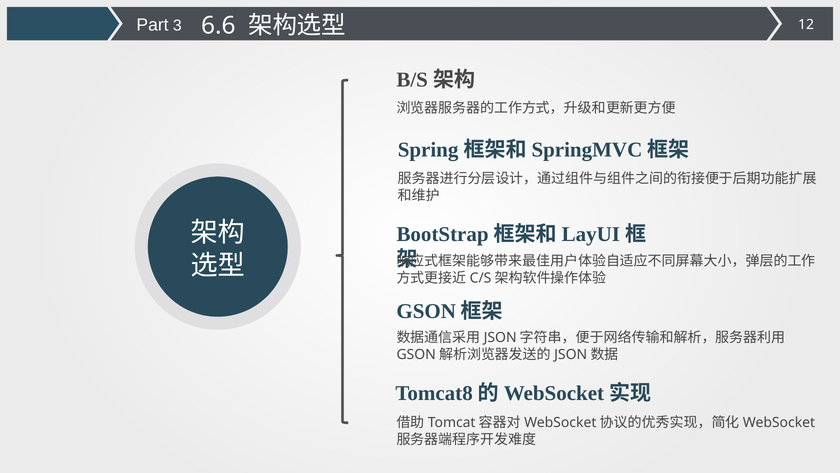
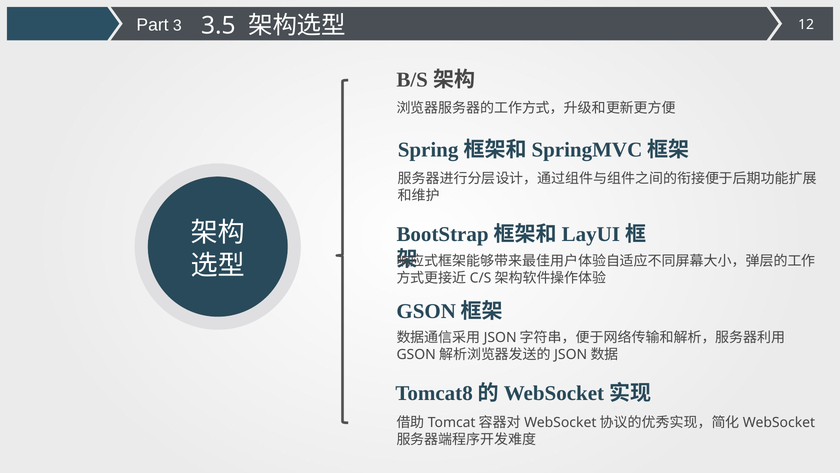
6.6: 6.6 -> 3.5
